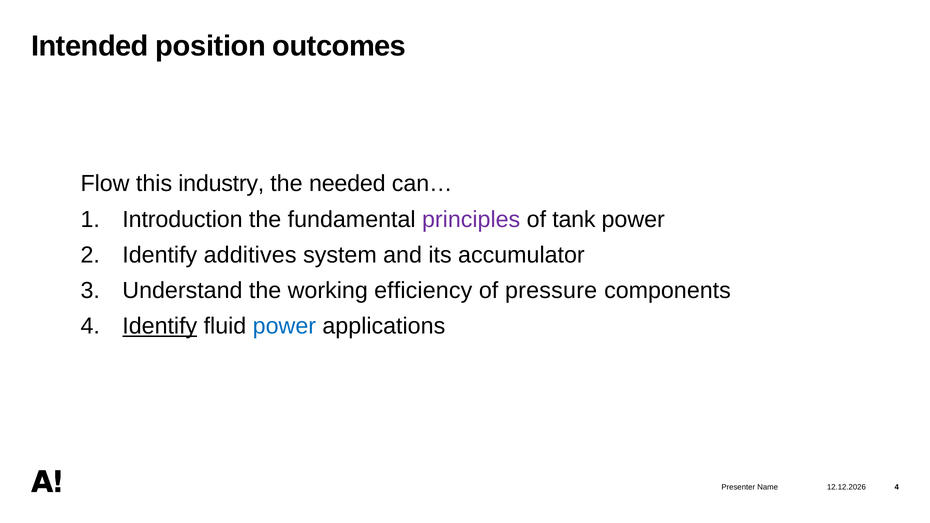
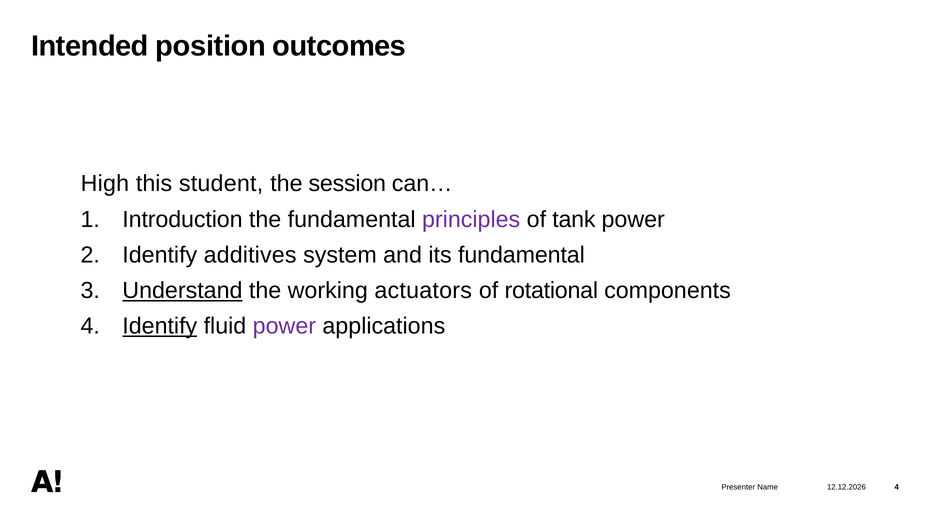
Flow: Flow -> High
industry: industry -> student
needed: needed -> session
its accumulator: accumulator -> fundamental
Understand underline: none -> present
efficiency: efficiency -> actuators
pressure: pressure -> rotational
power at (284, 326) colour: blue -> purple
